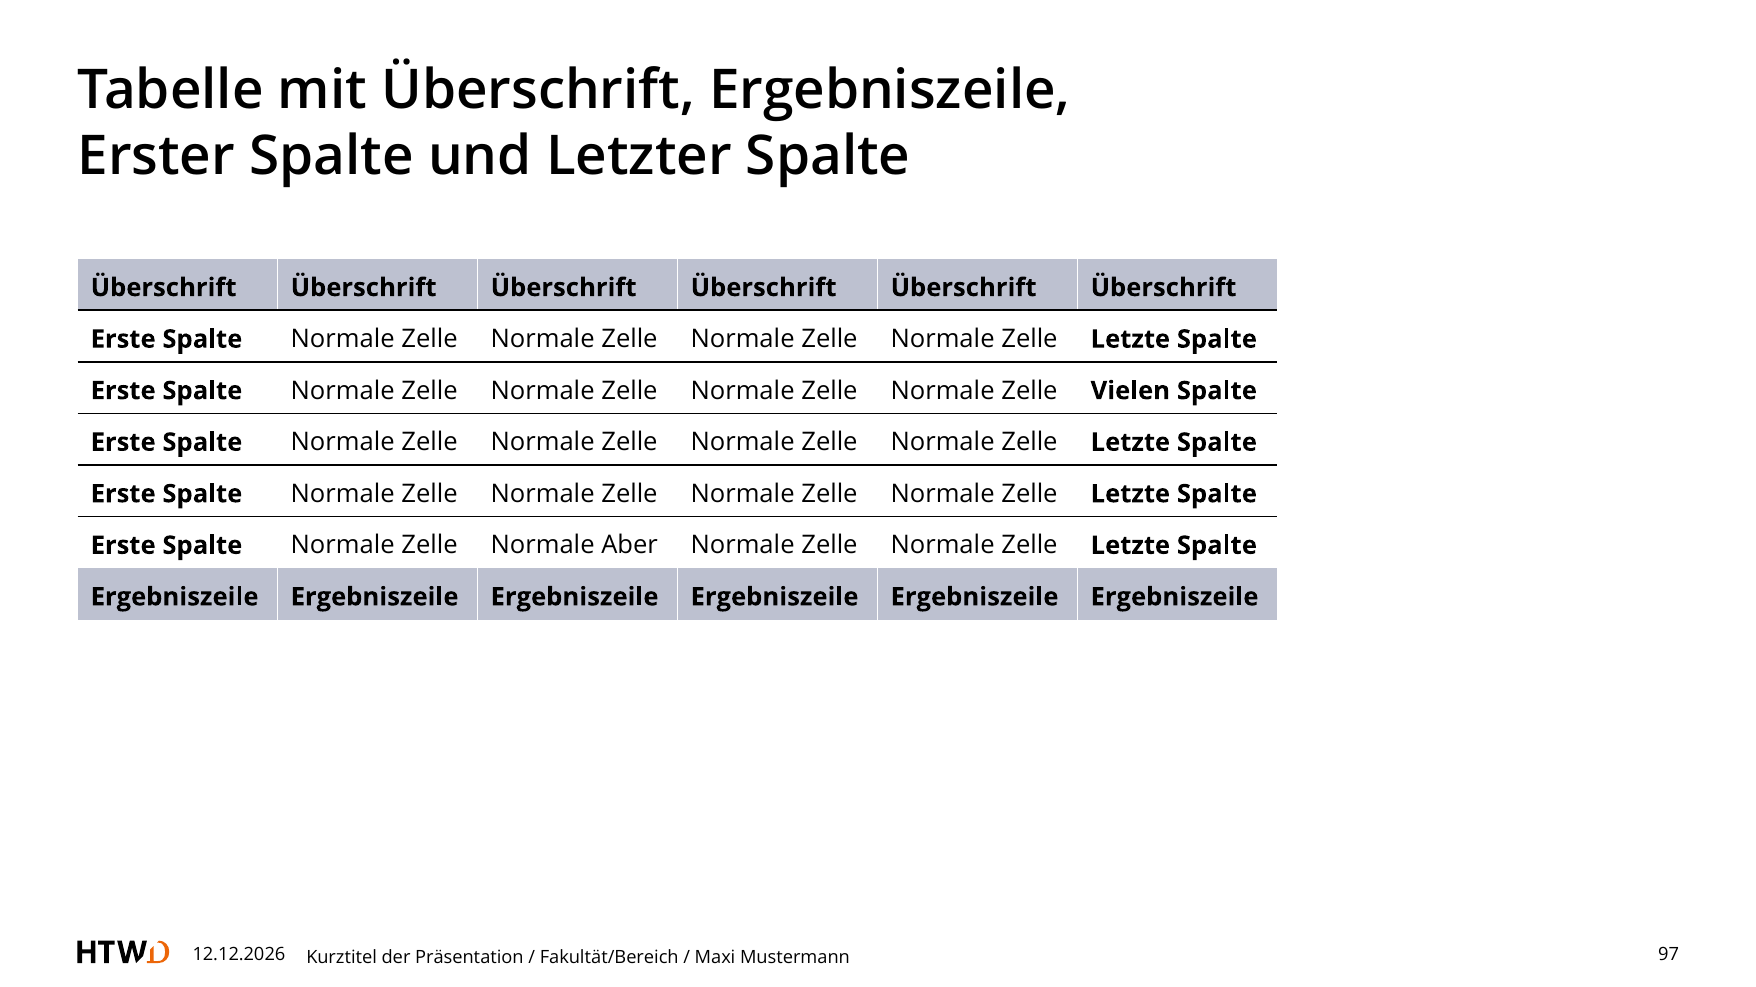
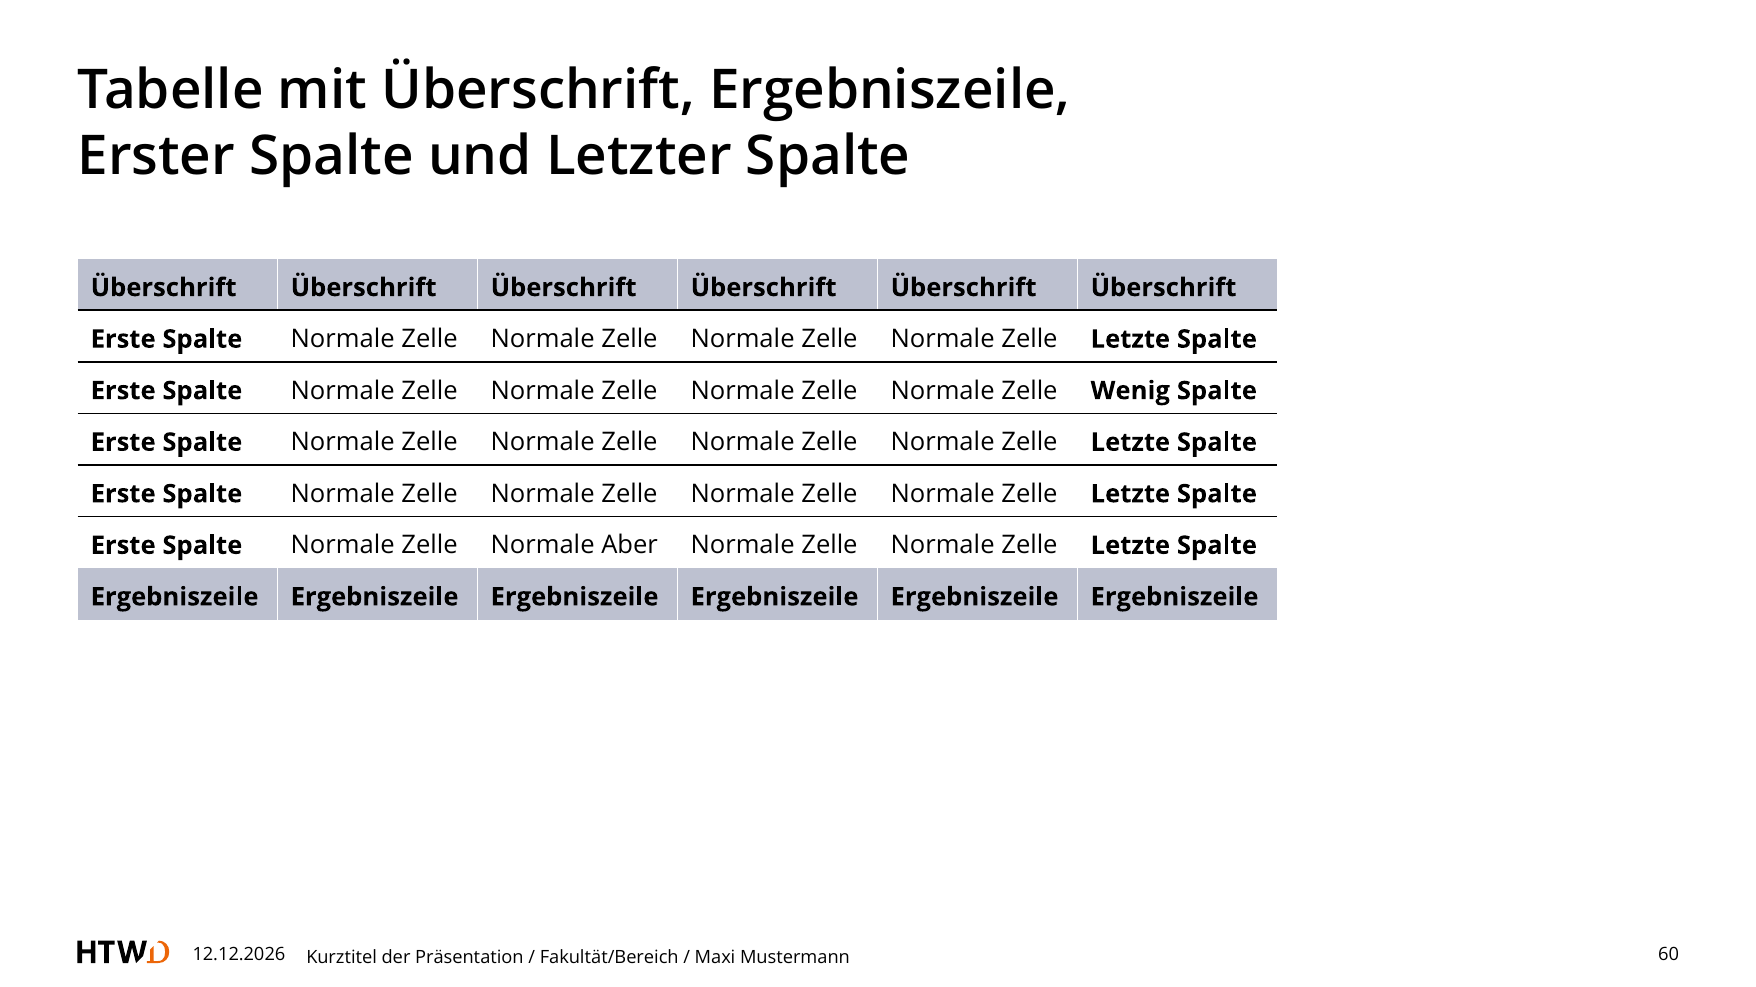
Vielen: Vielen -> Wenig
97: 97 -> 60
